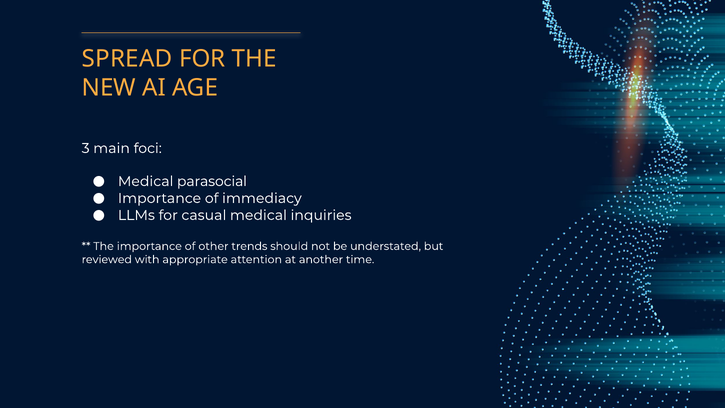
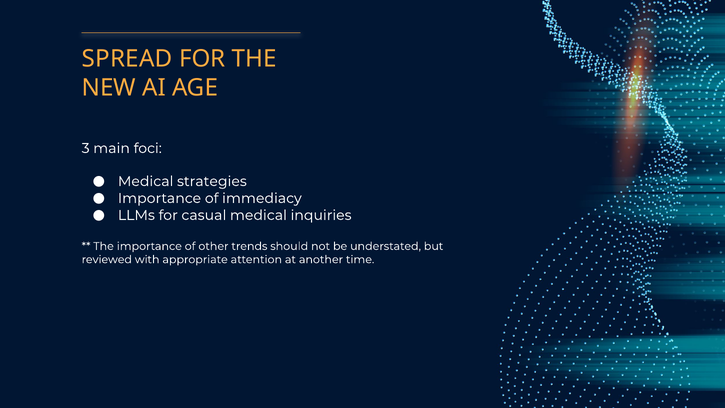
parasocial: parasocial -> strategies
